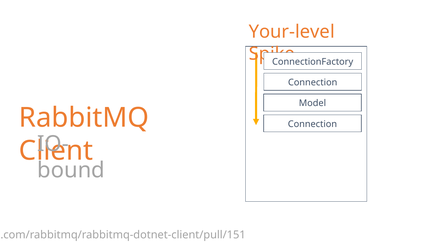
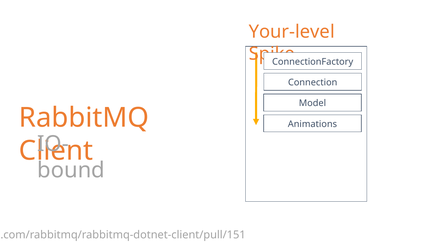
Connection at (312, 124): Connection -> Animations
